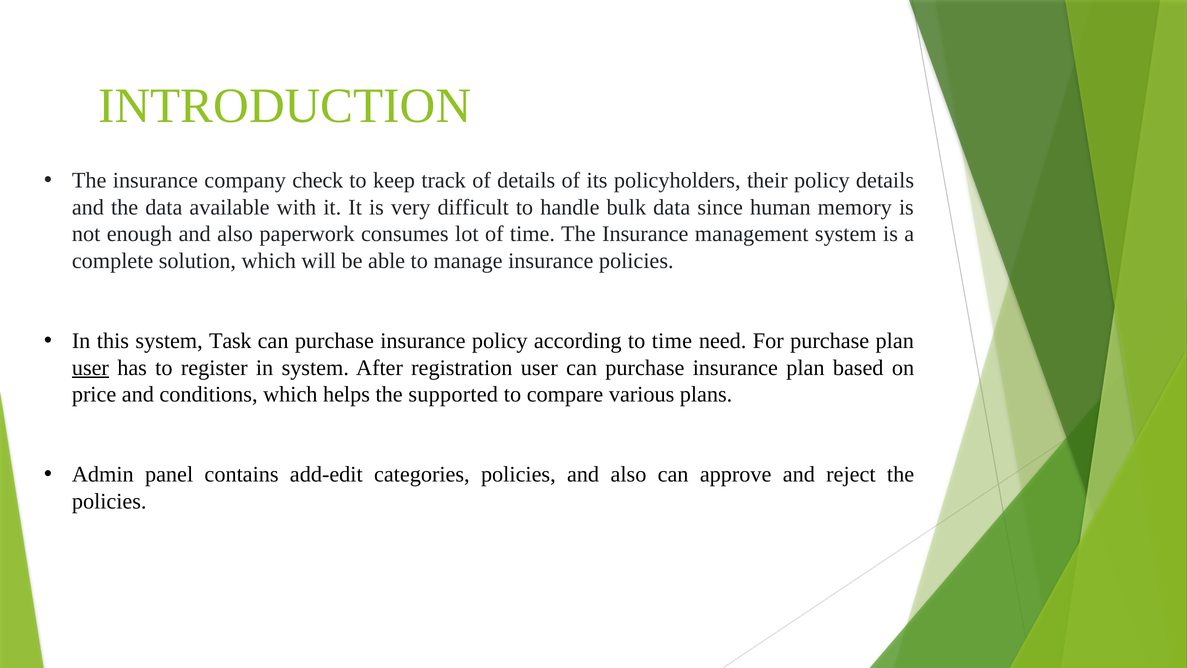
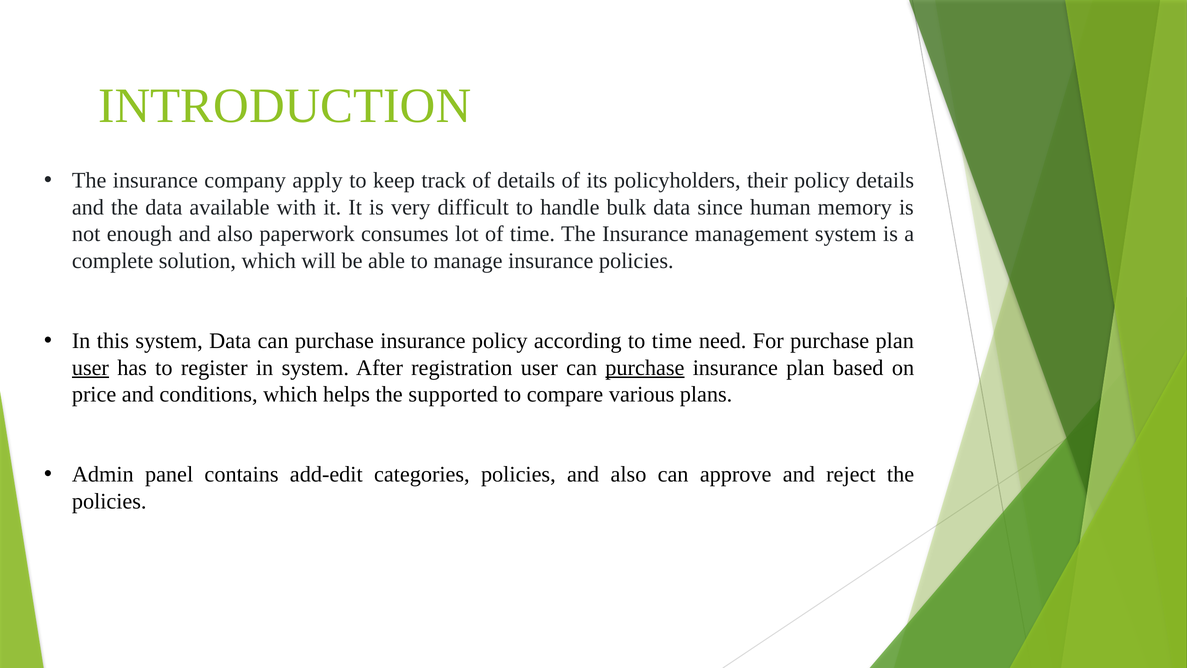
check: check -> apply
system Task: Task -> Data
purchase at (645, 368) underline: none -> present
